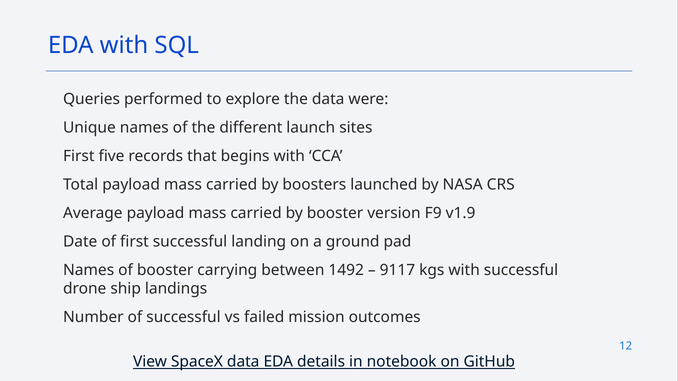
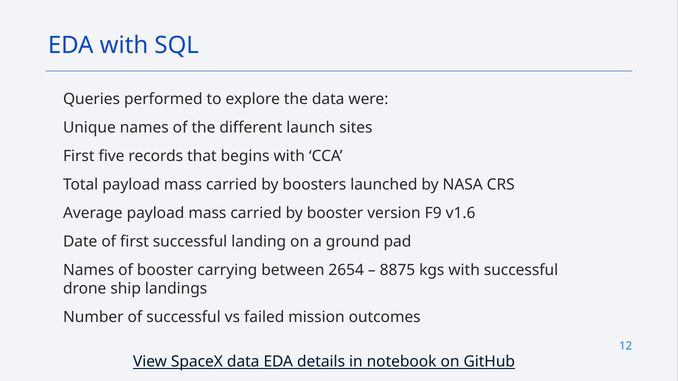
v1.9: v1.9 -> v1.6
1492: 1492 -> 2654
9117: 9117 -> 8875
